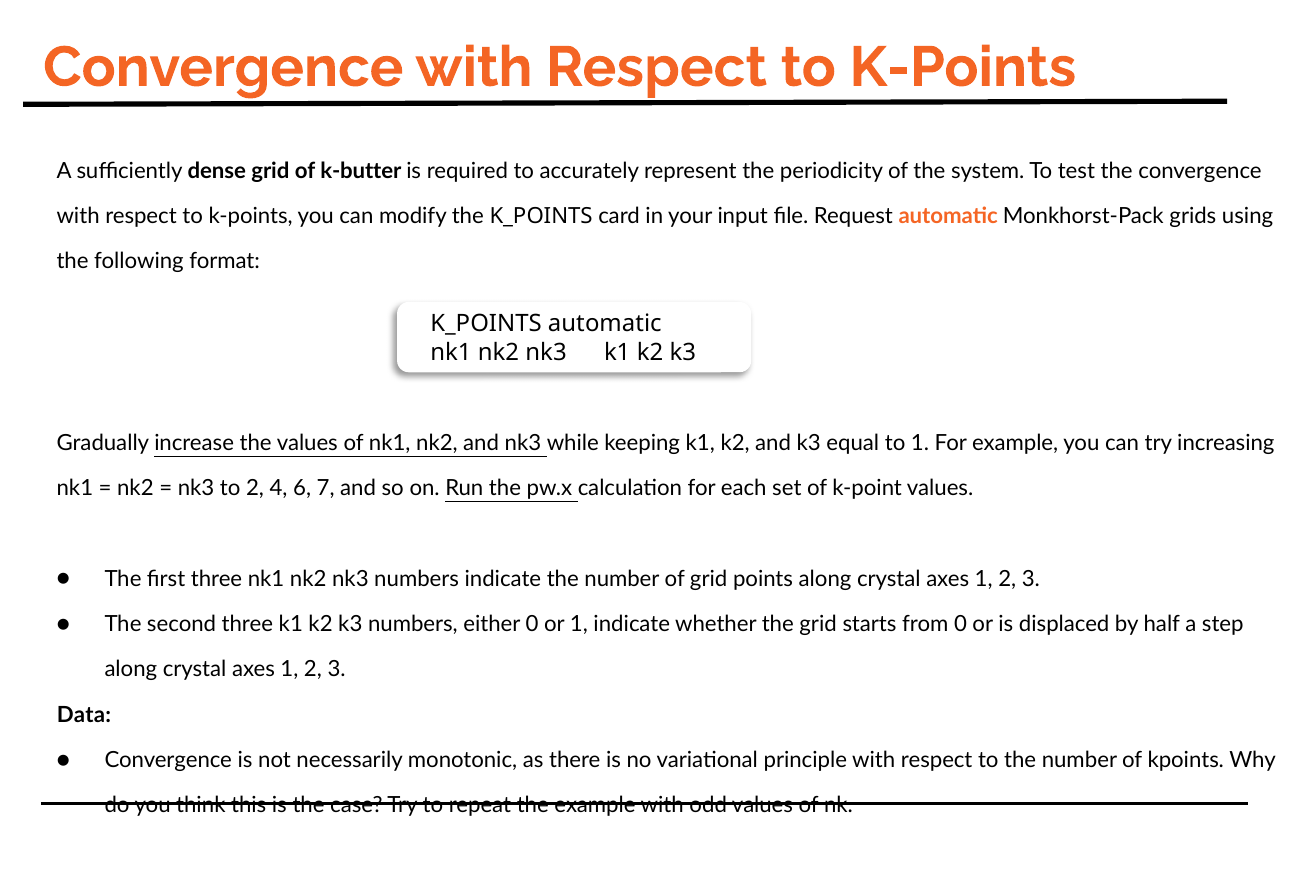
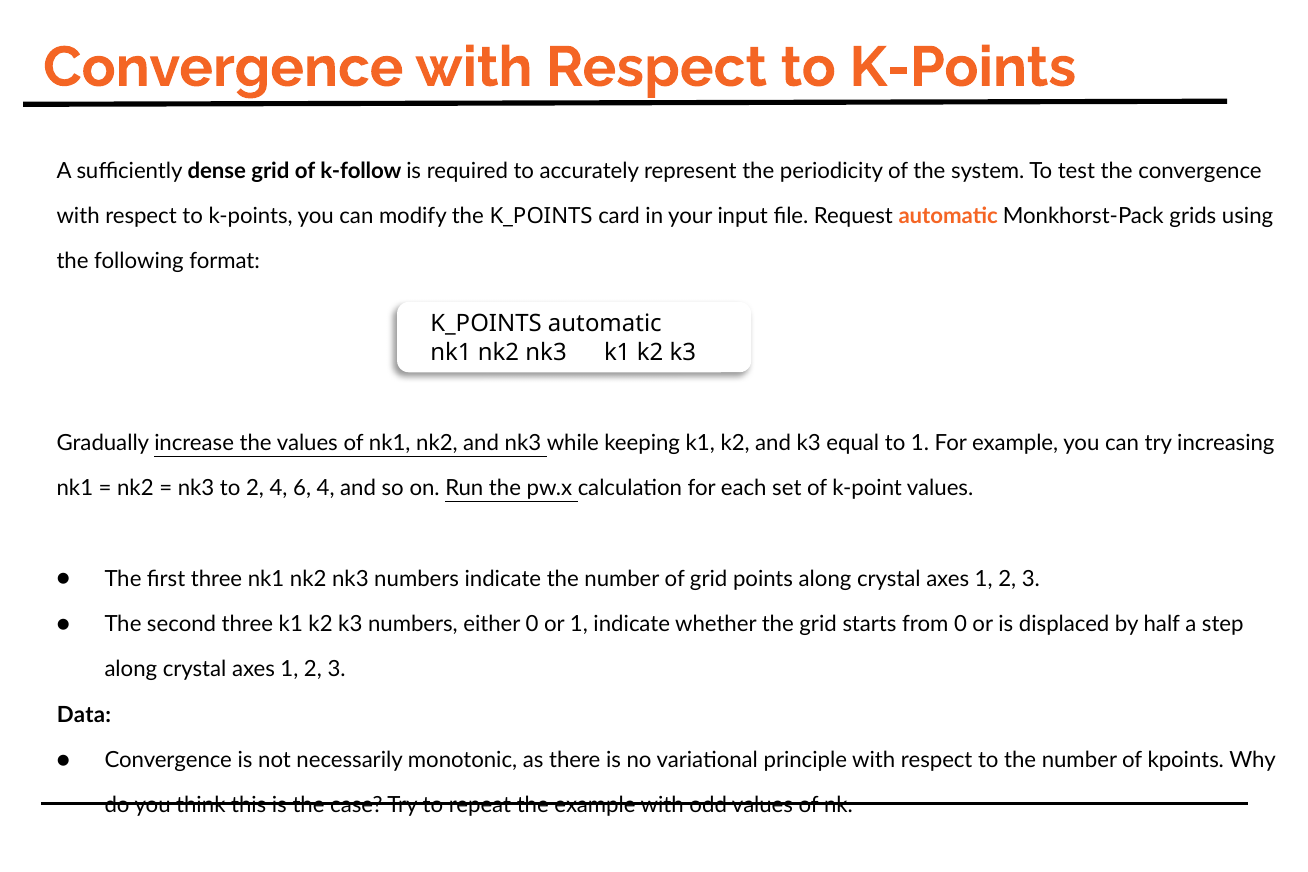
k-butter: k-butter -> k-follow
6 7: 7 -> 4
